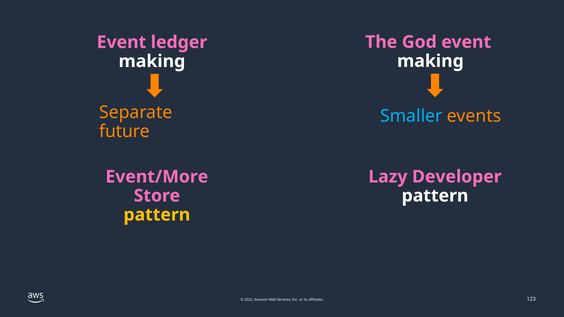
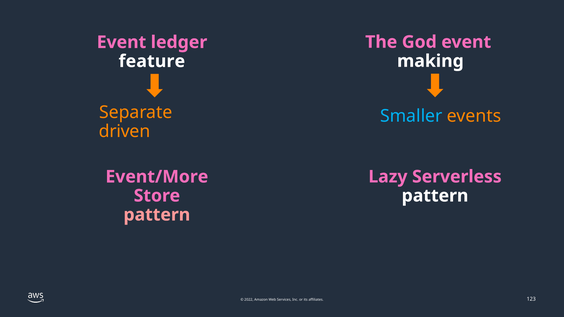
making at (152, 61): making -> feature
future: future -> driven
Developer: Developer -> Serverless
pattern at (157, 215) colour: yellow -> pink
